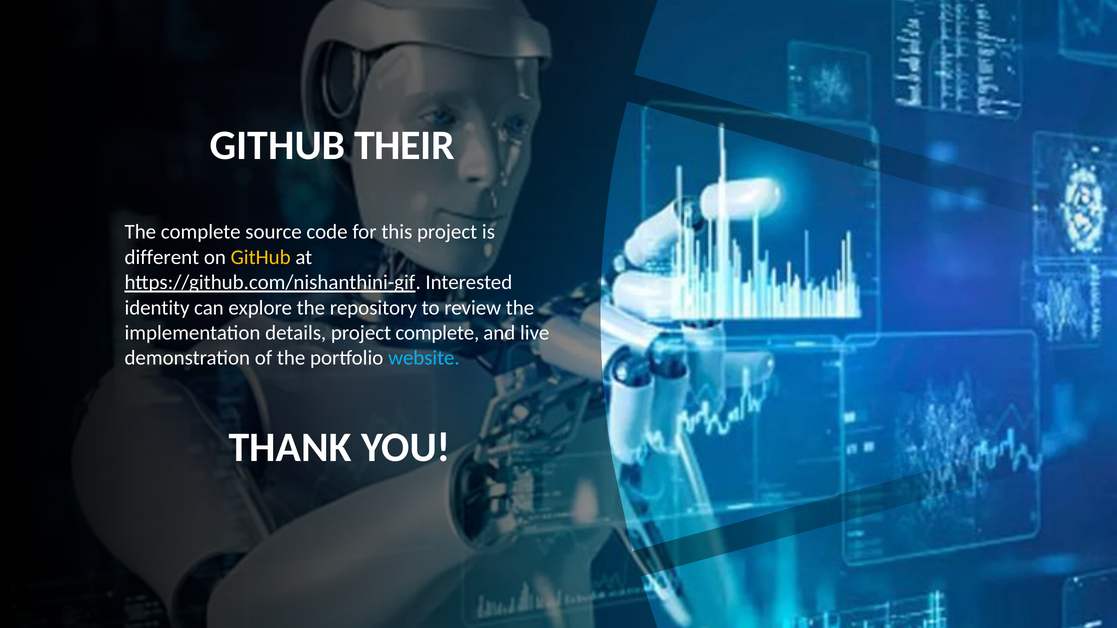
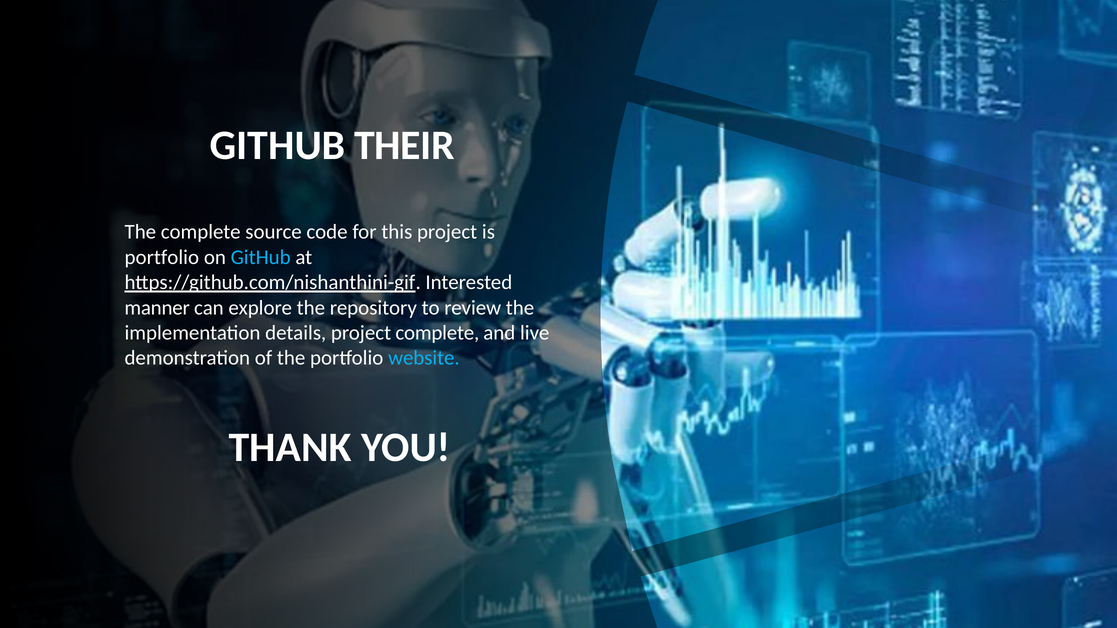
different at (162, 257): different -> portfolio
GitHub at (261, 257) colour: yellow -> light blue
identity: identity -> manner
